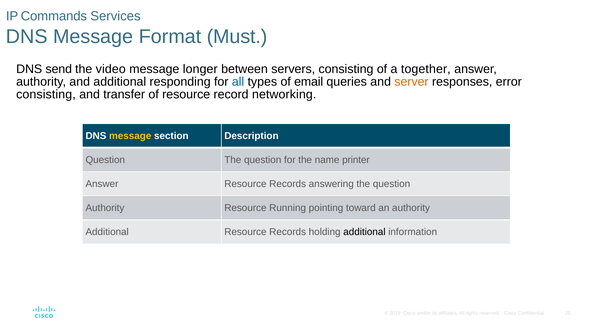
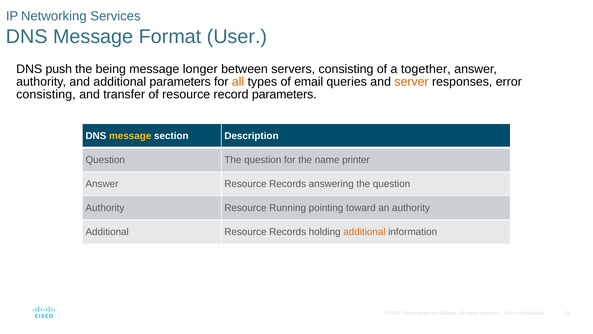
Commands: Commands -> Networking
Must: Must -> User
send: send -> push
video: video -> being
additional responding: responding -> parameters
all at (238, 82) colour: blue -> orange
record networking: networking -> parameters
additional at (364, 232) colour: black -> orange
